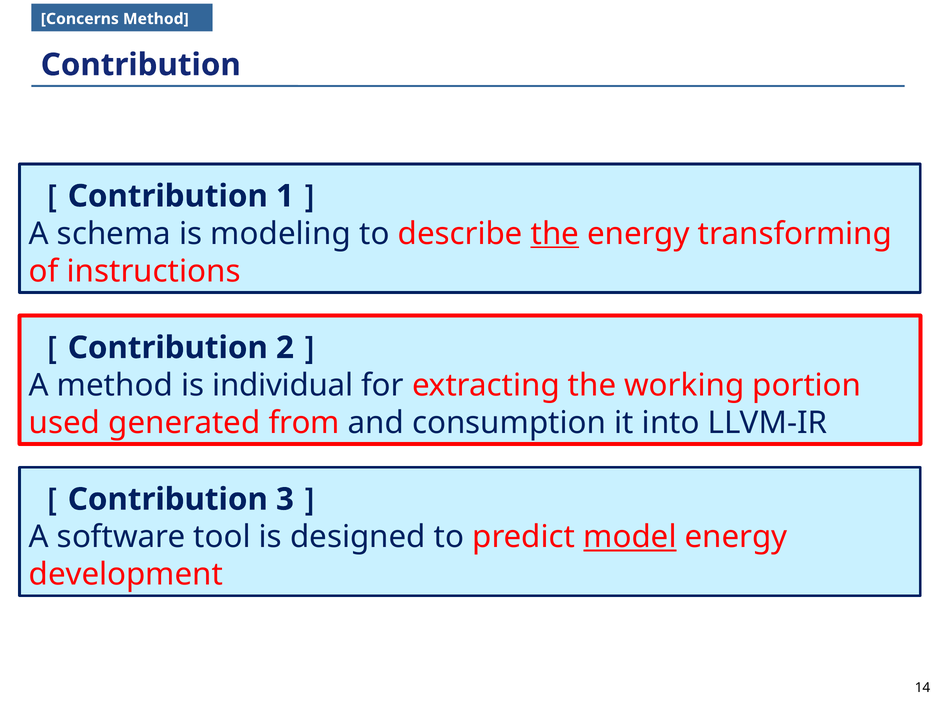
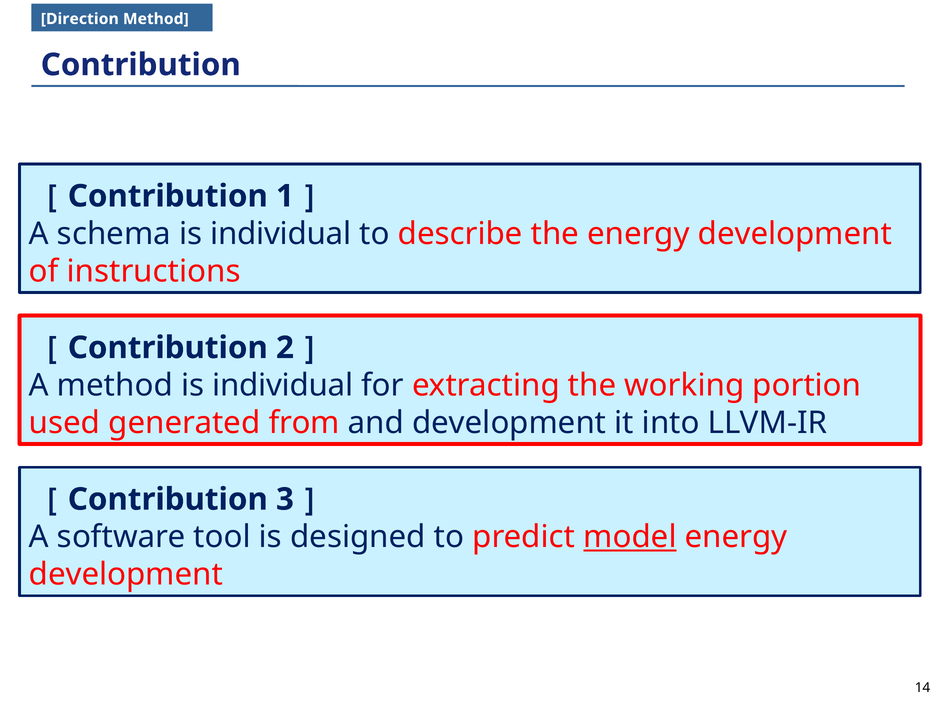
Concerns: Concerns -> Direction
schema is modeling: modeling -> individual
the at (555, 234) underline: present -> none
transforming at (795, 234): transforming -> development
and consumption: consumption -> development
